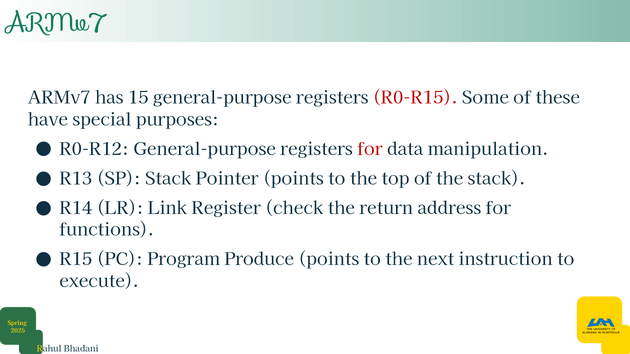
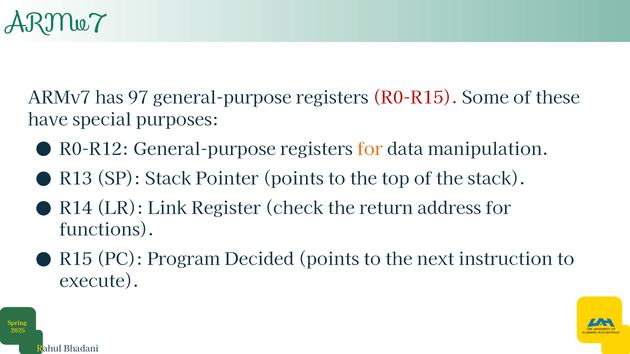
15: 15 -> 97
for at (370, 149) colour: red -> orange
Produce: Produce -> Decided
